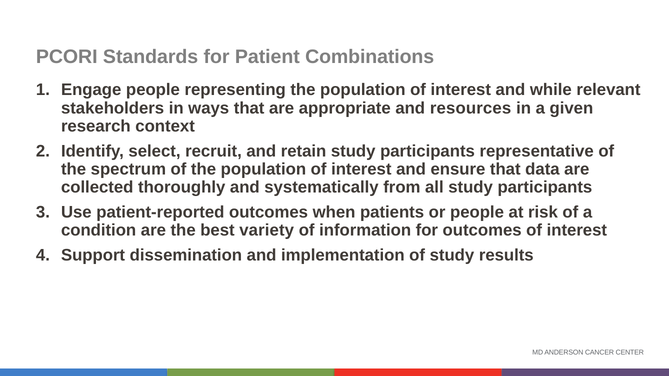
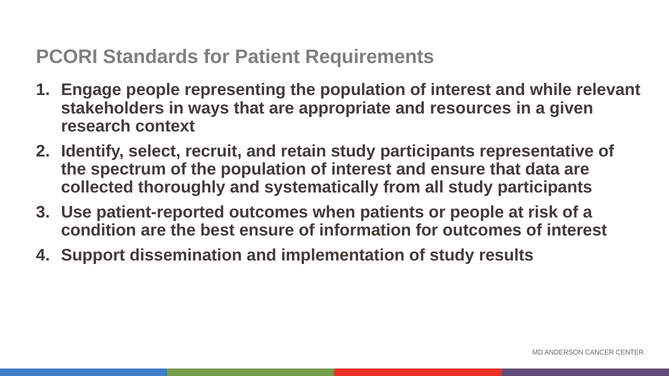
Combinations: Combinations -> Requirements
best variety: variety -> ensure
